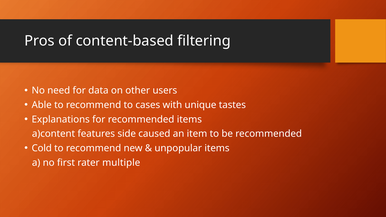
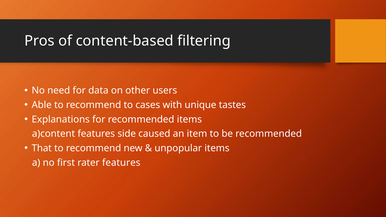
Cold: Cold -> That
rater multiple: multiple -> features
